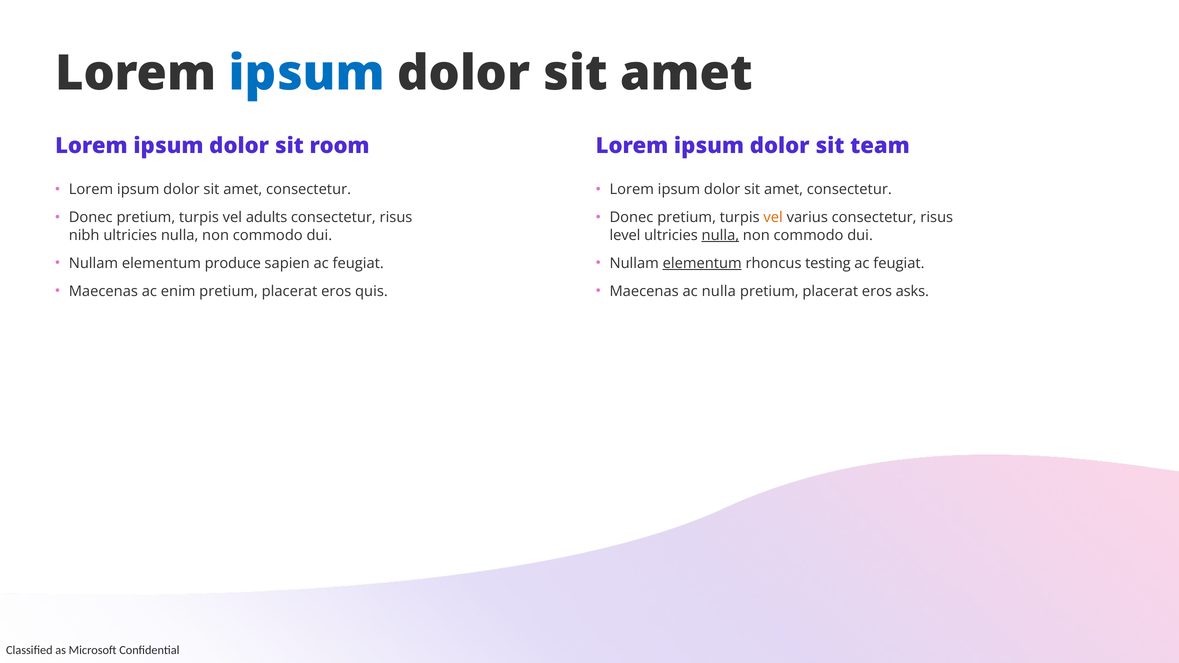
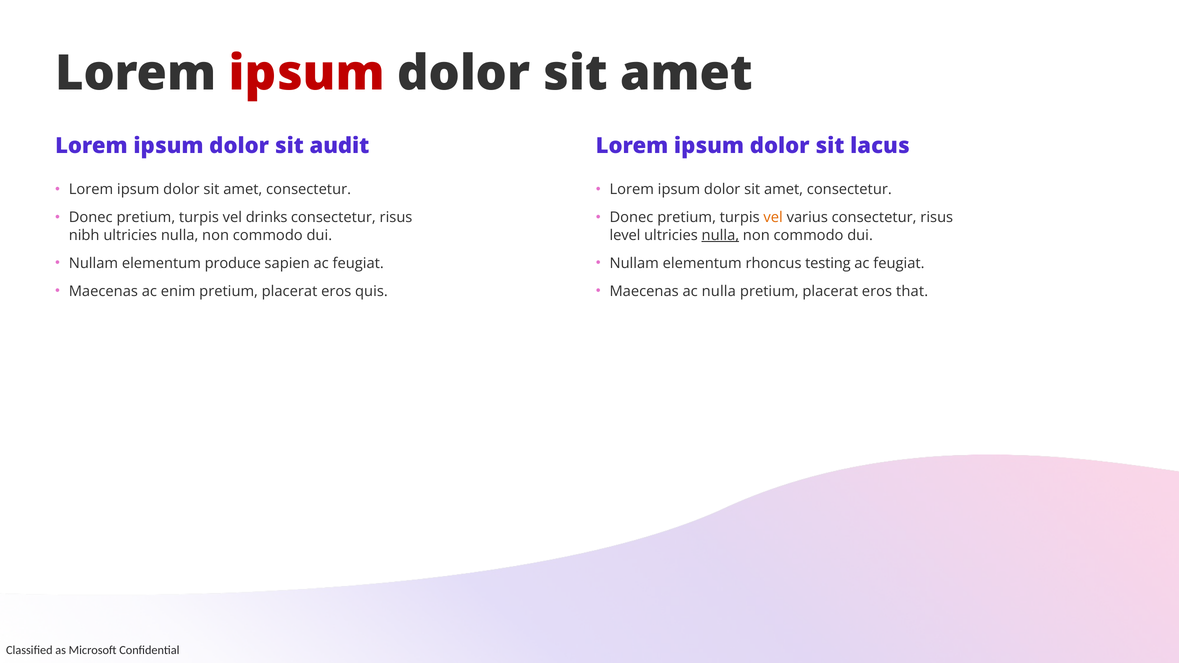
ipsum at (307, 74) colour: blue -> red
room: room -> audit
team: team -> lacus
adults: adults -> drinks
elementum at (702, 263) underline: present -> none
asks: asks -> that
